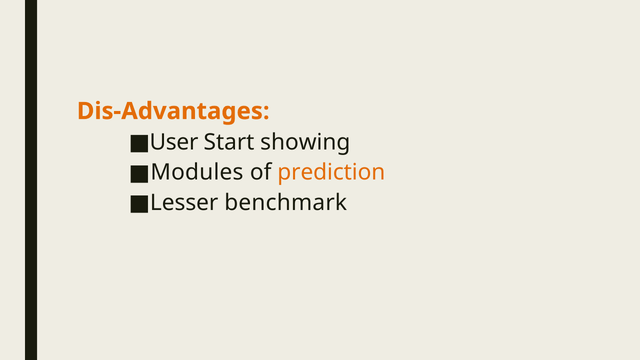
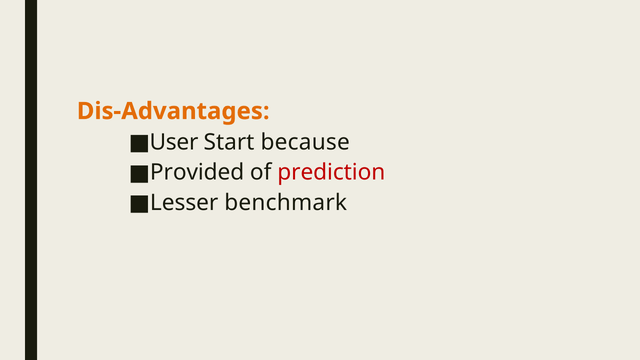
showing: showing -> because
Modules: Modules -> Provided
prediction colour: orange -> red
